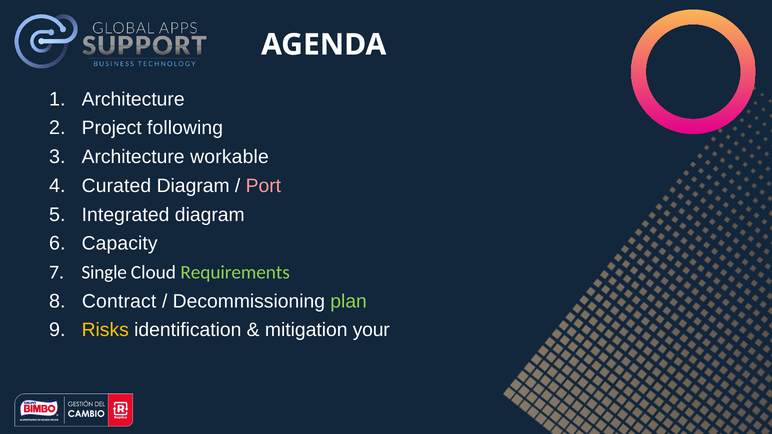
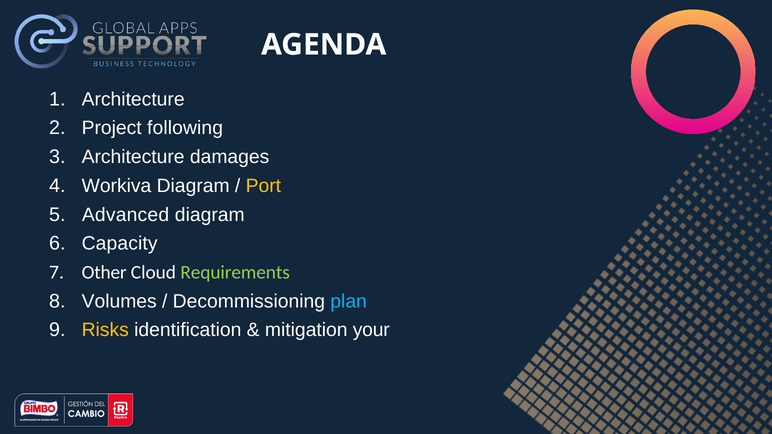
workable: workable -> damages
Curated: Curated -> Workiva
Port colour: pink -> yellow
Integrated: Integrated -> Advanced
Single: Single -> Other
Contract: Contract -> Volumes
plan colour: light green -> light blue
